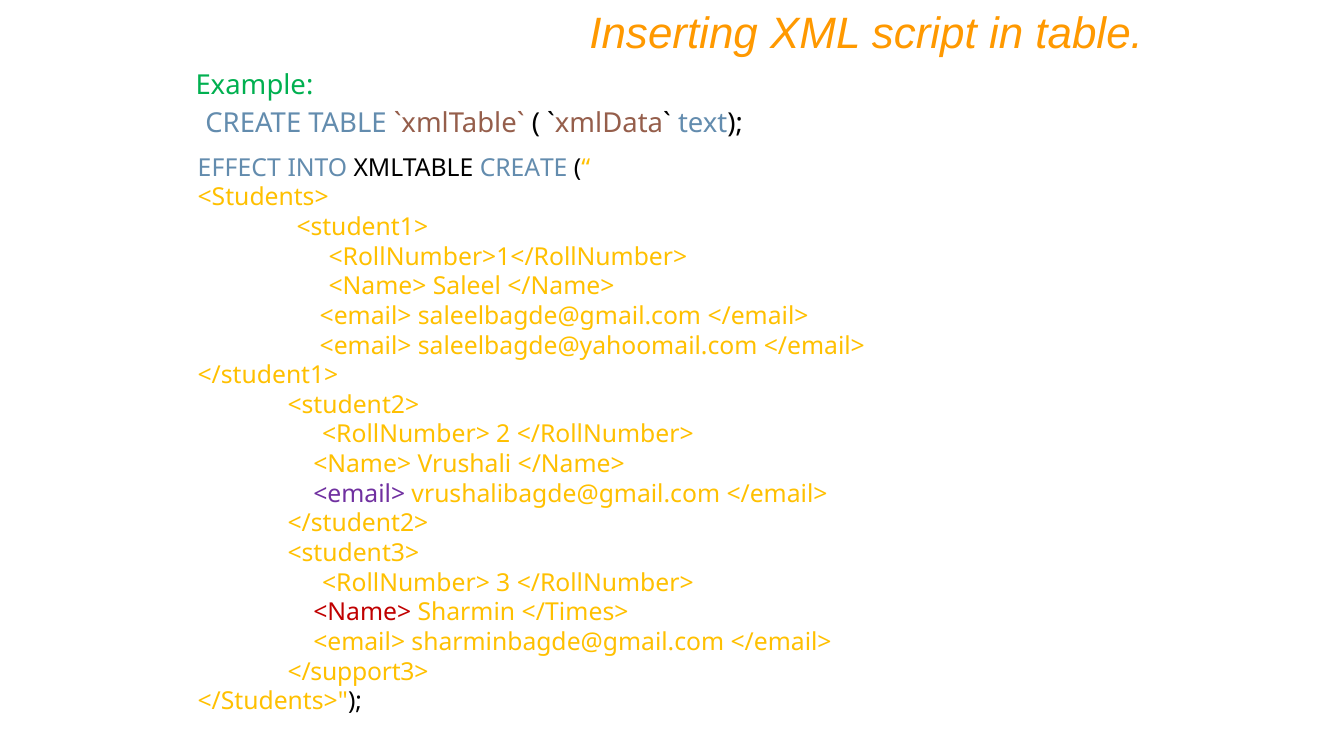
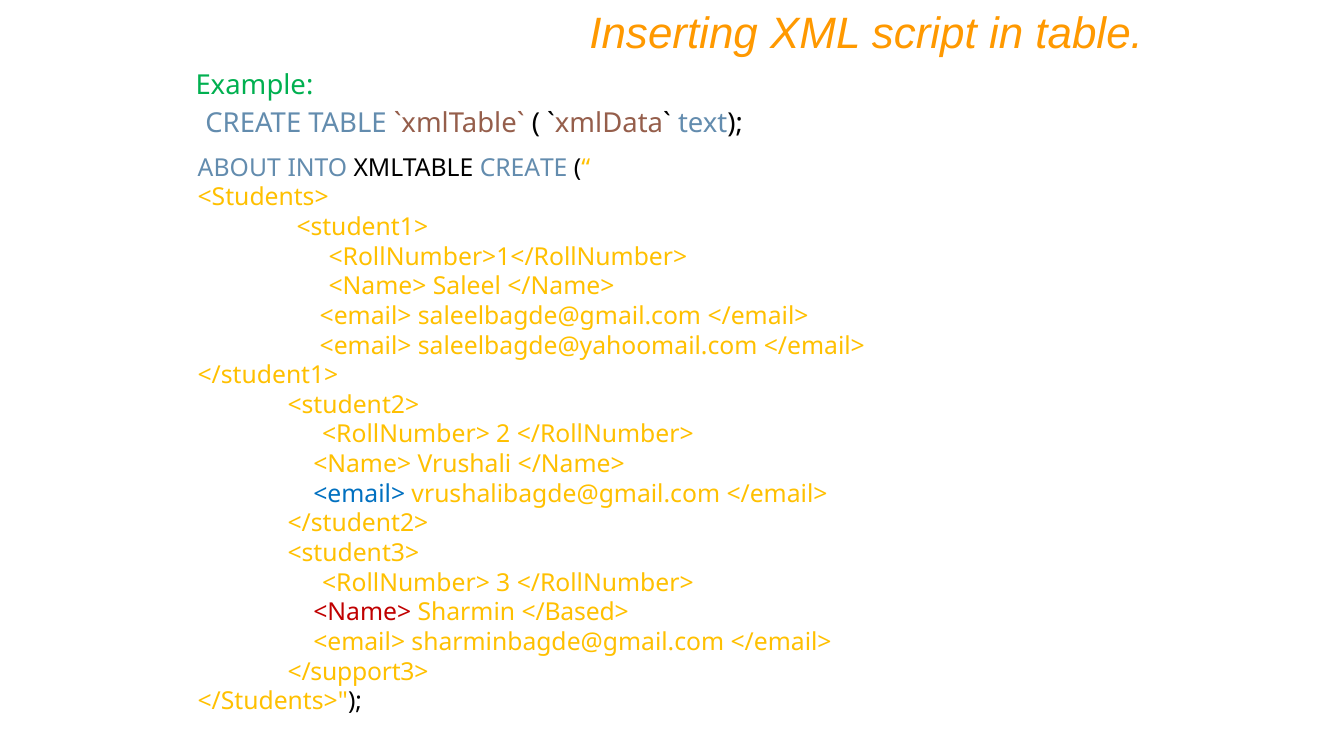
EFFECT: EFFECT -> ABOUT
<email> at (359, 494) colour: purple -> blue
</Times>: </Times> -> </Based>
